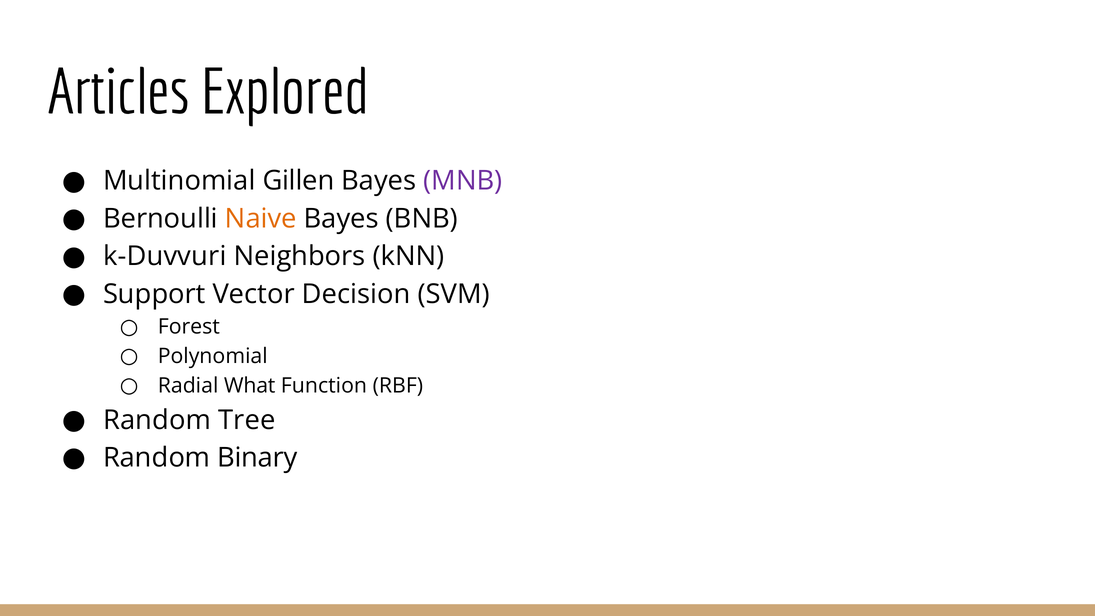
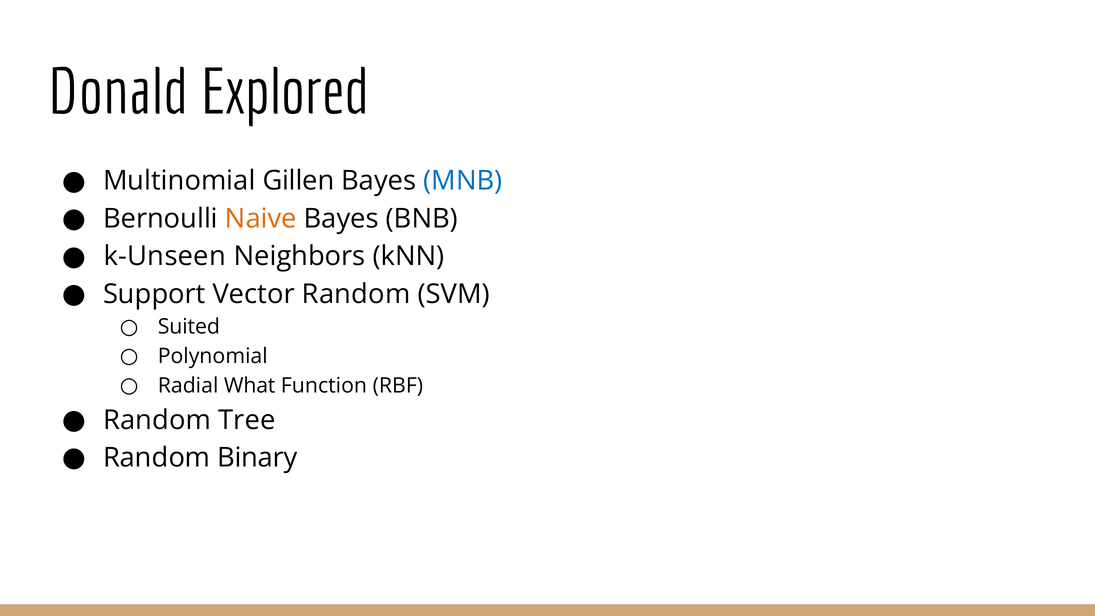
Articles: Articles -> Donald
MNB colour: purple -> blue
k-Duvvuri: k-Duvvuri -> k-Unseen
Vector Decision: Decision -> Random
Forest: Forest -> Suited
